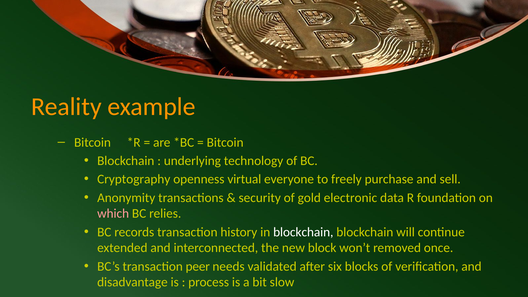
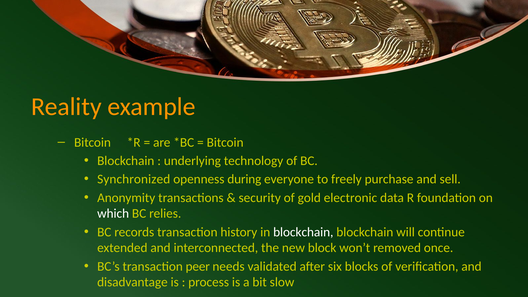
Cryptography: Cryptography -> Synchronized
virtual: virtual -> during
which colour: pink -> white
